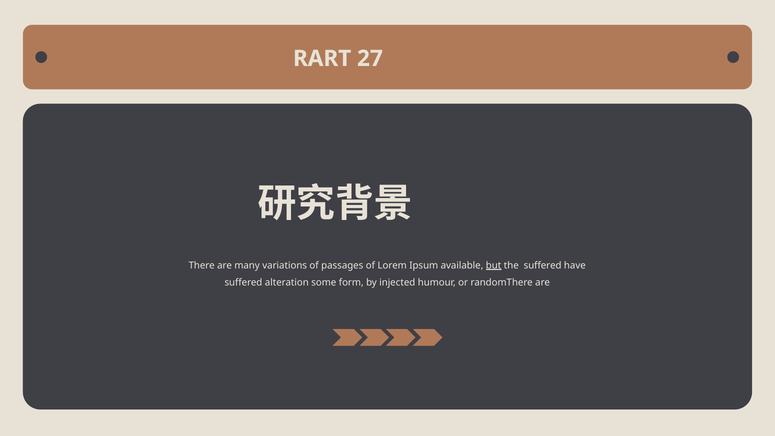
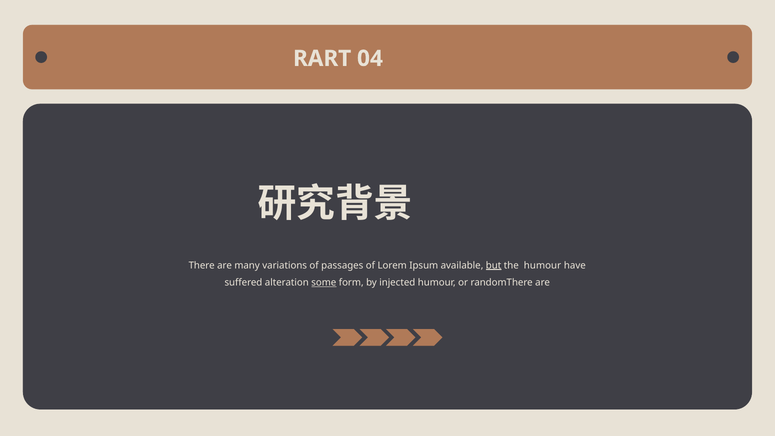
27: 27 -> 04
the suffered: suffered -> humour
some underline: none -> present
